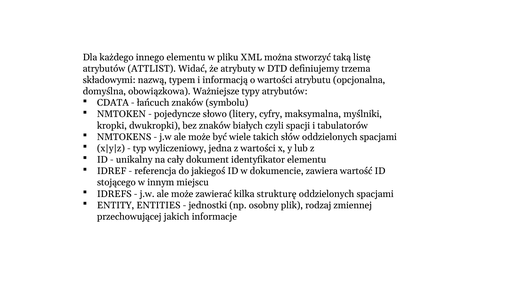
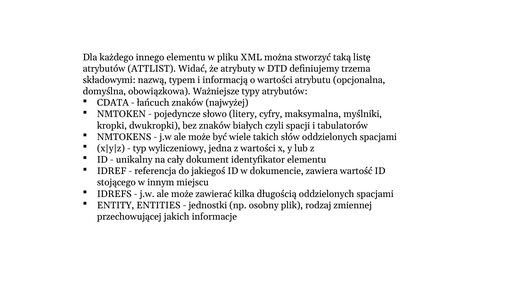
symbolu: symbolu -> najwyżej
strukturę: strukturę -> długością
